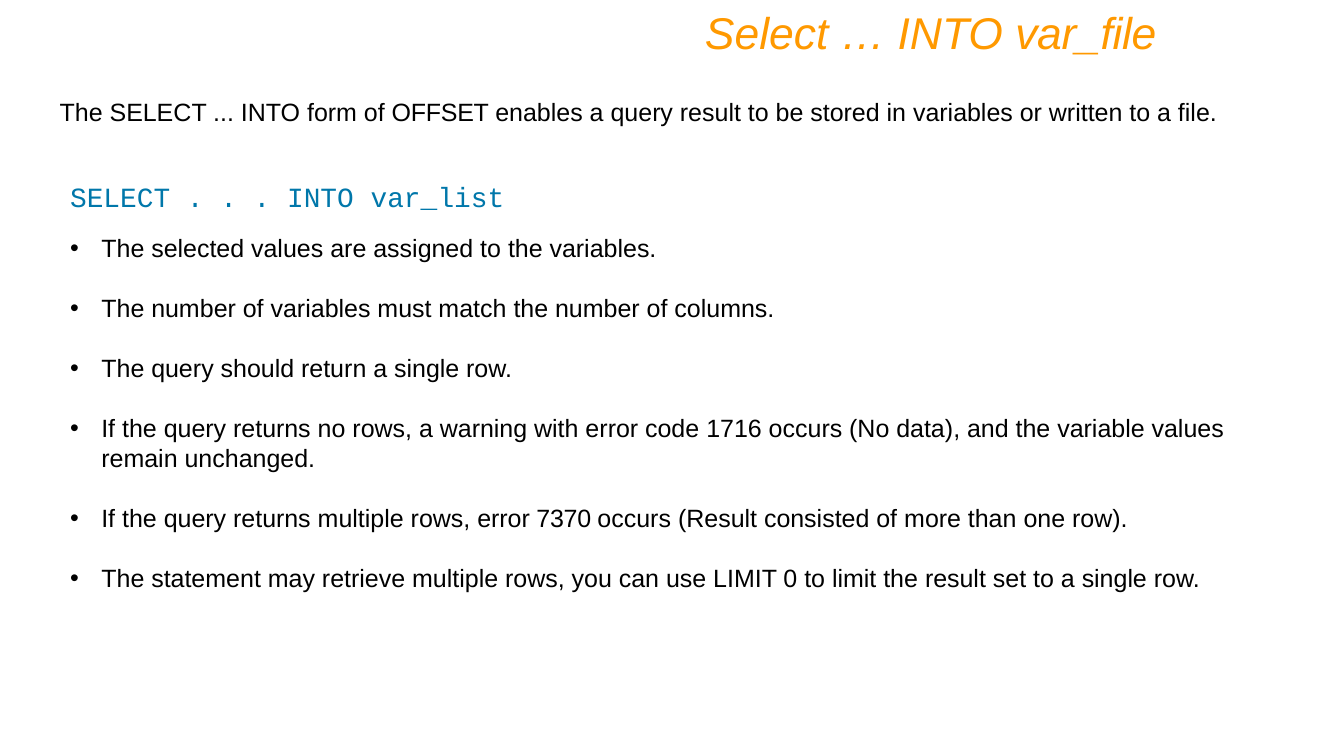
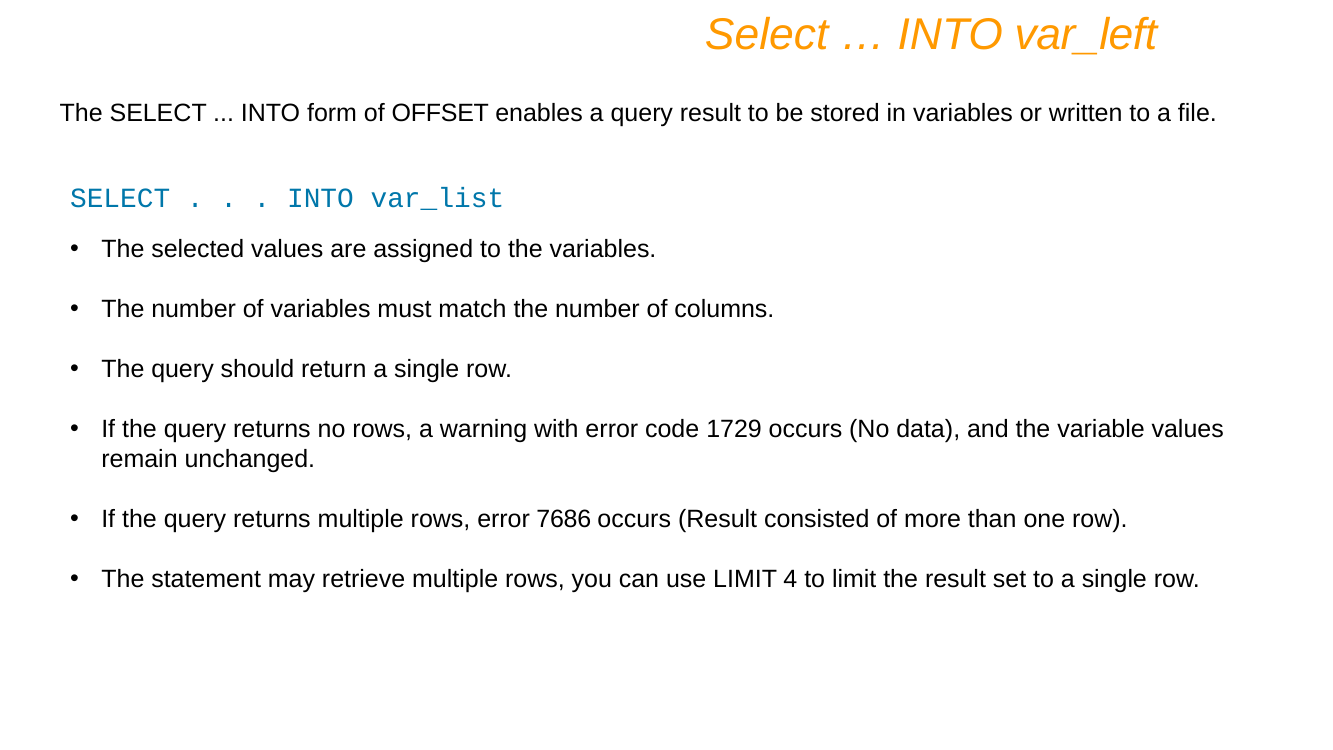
var_file: var_file -> var_left
1716: 1716 -> 1729
7370: 7370 -> 7686
0: 0 -> 4
